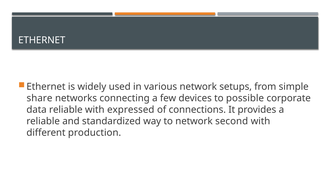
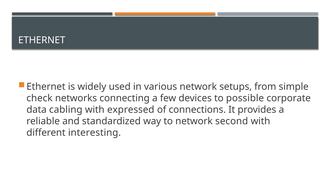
share: share -> check
data reliable: reliable -> cabling
production: production -> interesting
